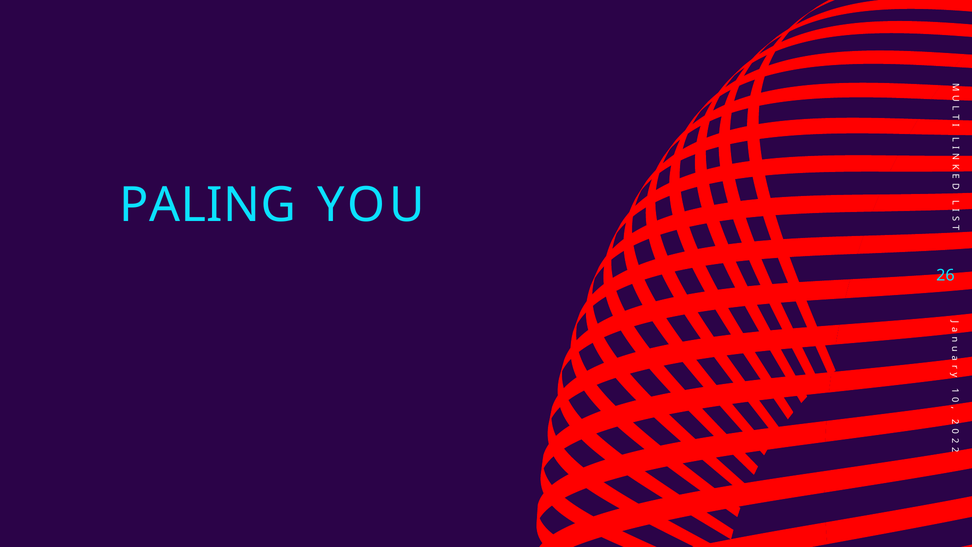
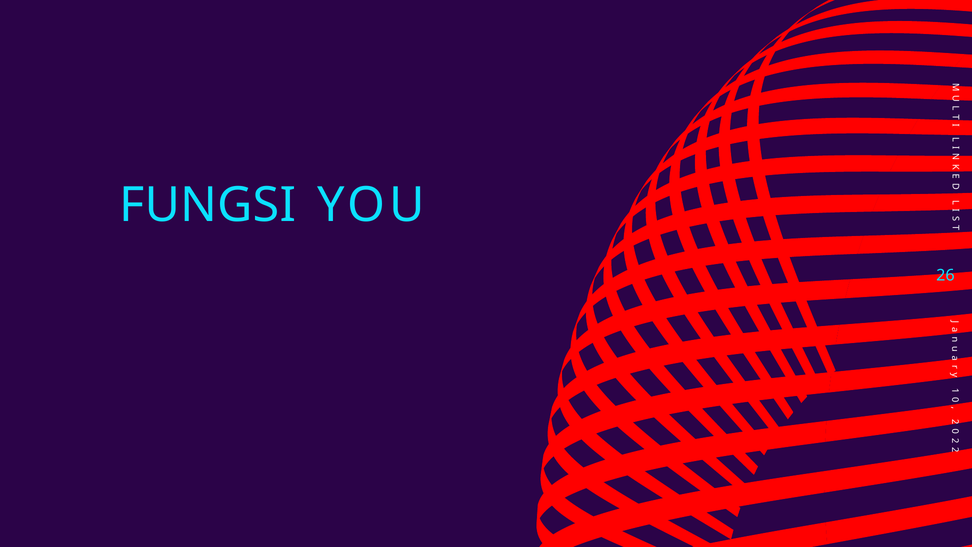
PALING: PALING -> FUNGSI
